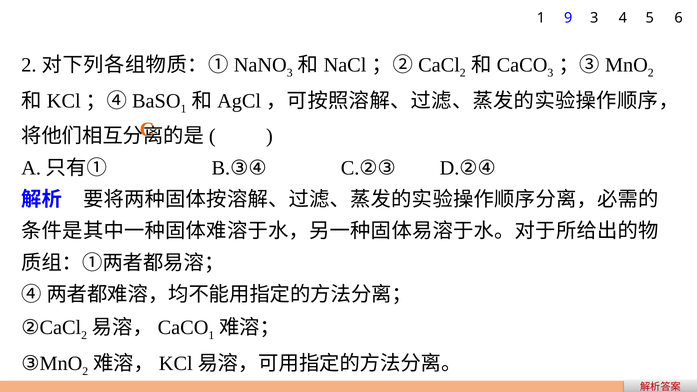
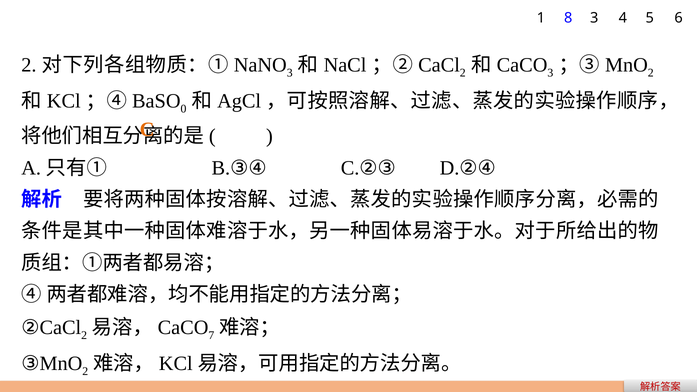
9: 9 -> 8
1 at (183, 109): 1 -> 0
1 at (211, 335): 1 -> 7
